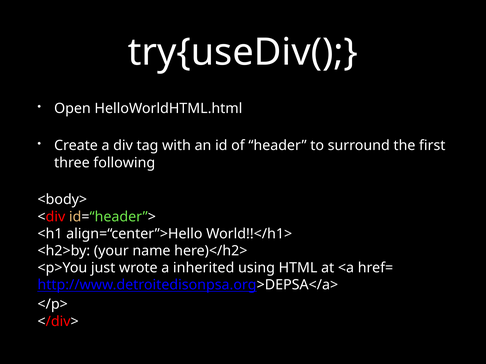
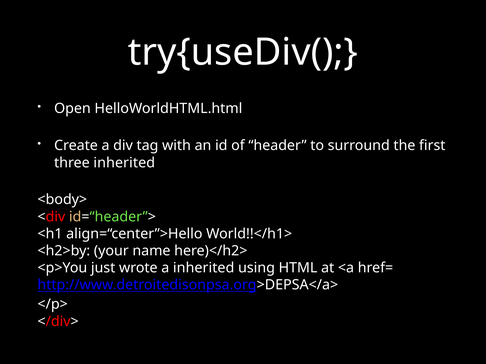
three following: following -> inherited
